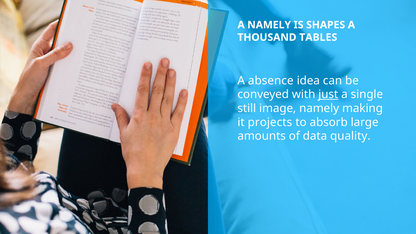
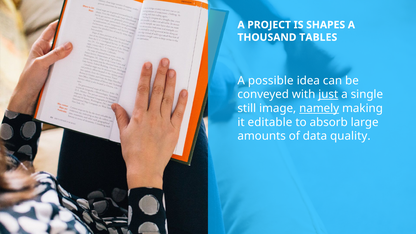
A NAMELY: NAMELY -> PROJECT
absence: absence -> possible
namely at (319, 108) underline: none -> present
projects: projects -> editable
